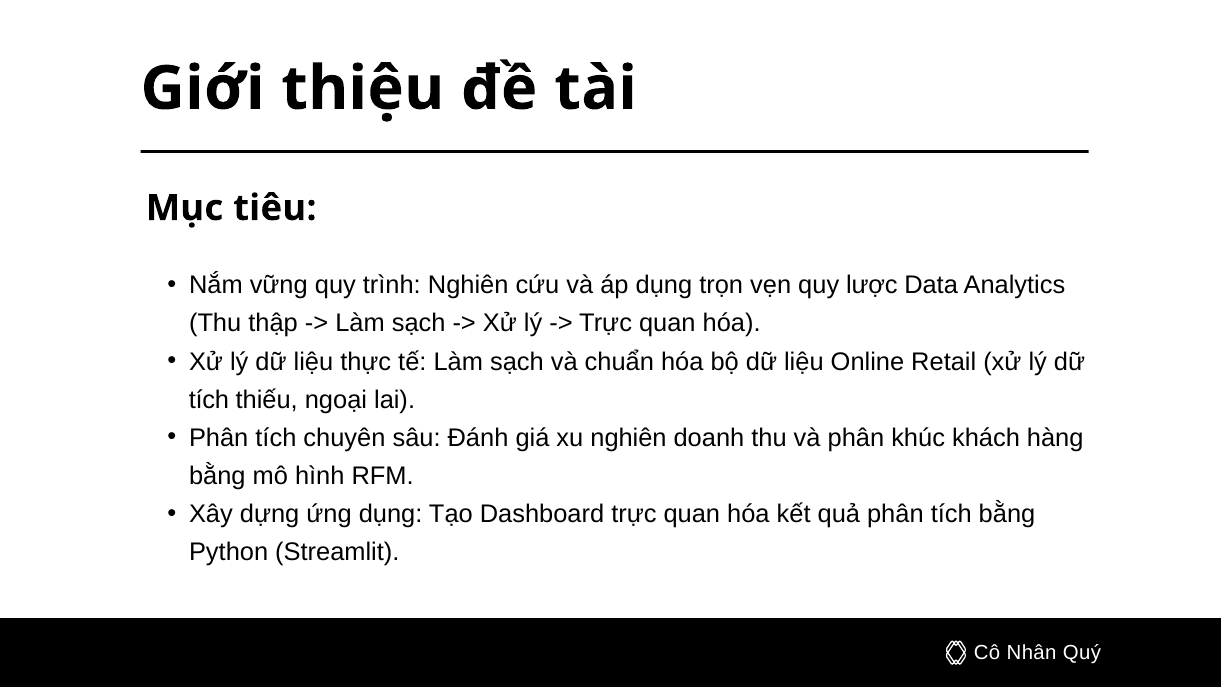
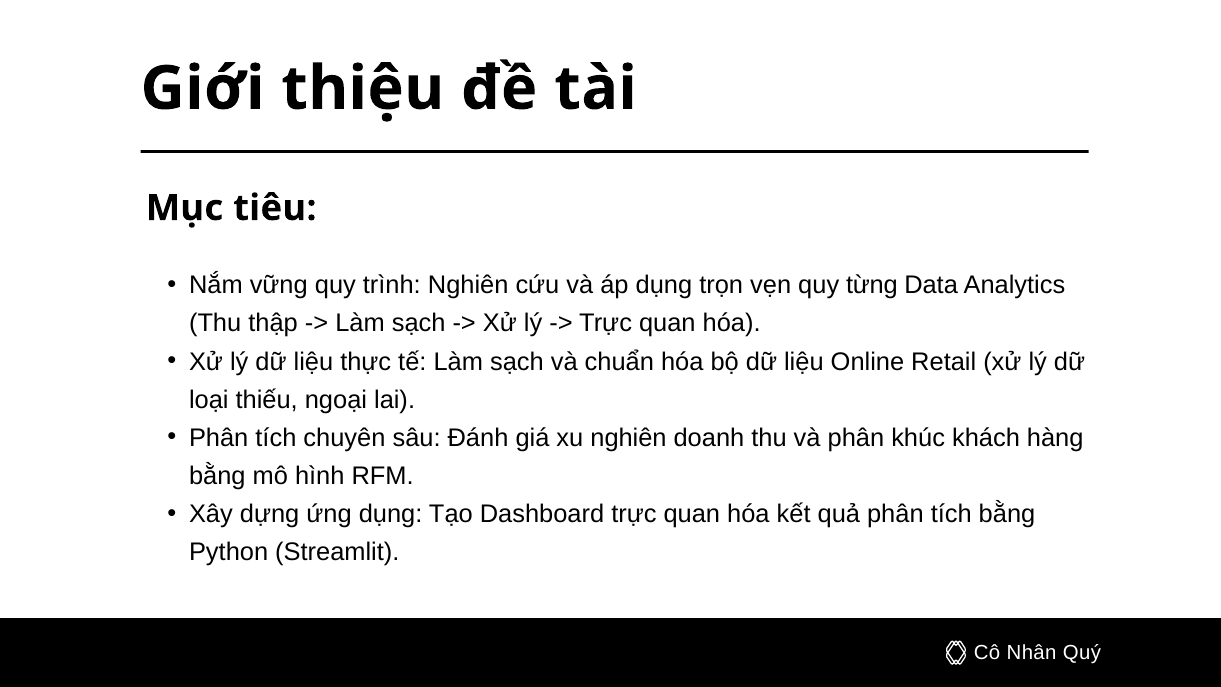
lược: lược -> từng
tích at (209, 400): tích -> loại
